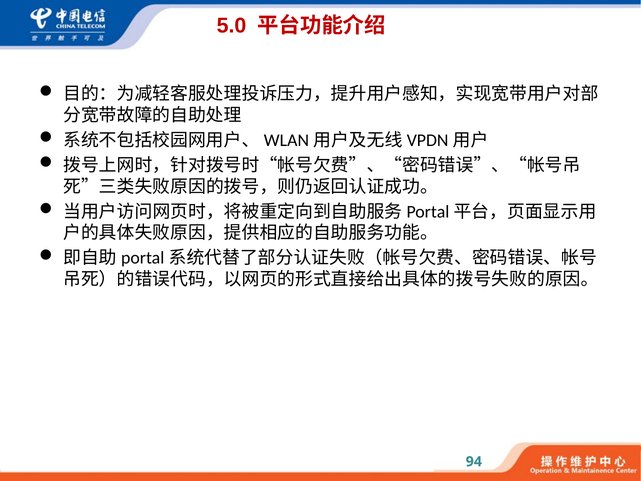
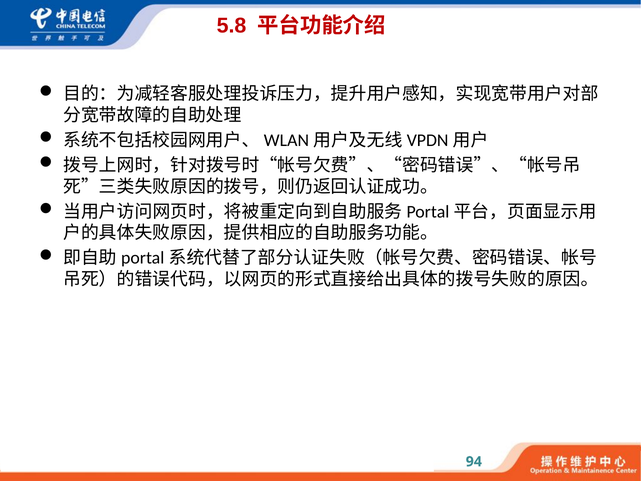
5.0: 5.0 -> 5.8
